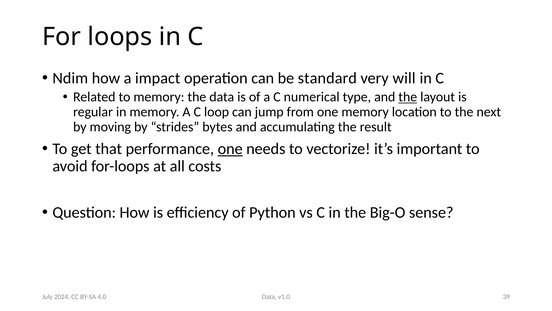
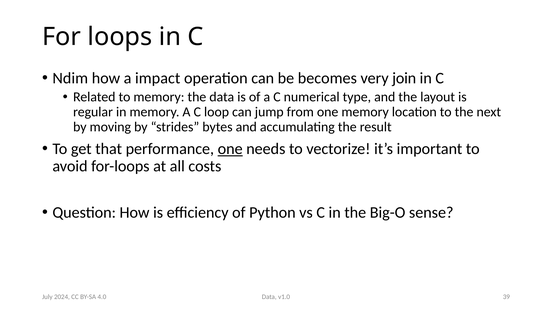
standard: standard -> becomes
will: will -> join
the at (408, 97) underline: present -> none
